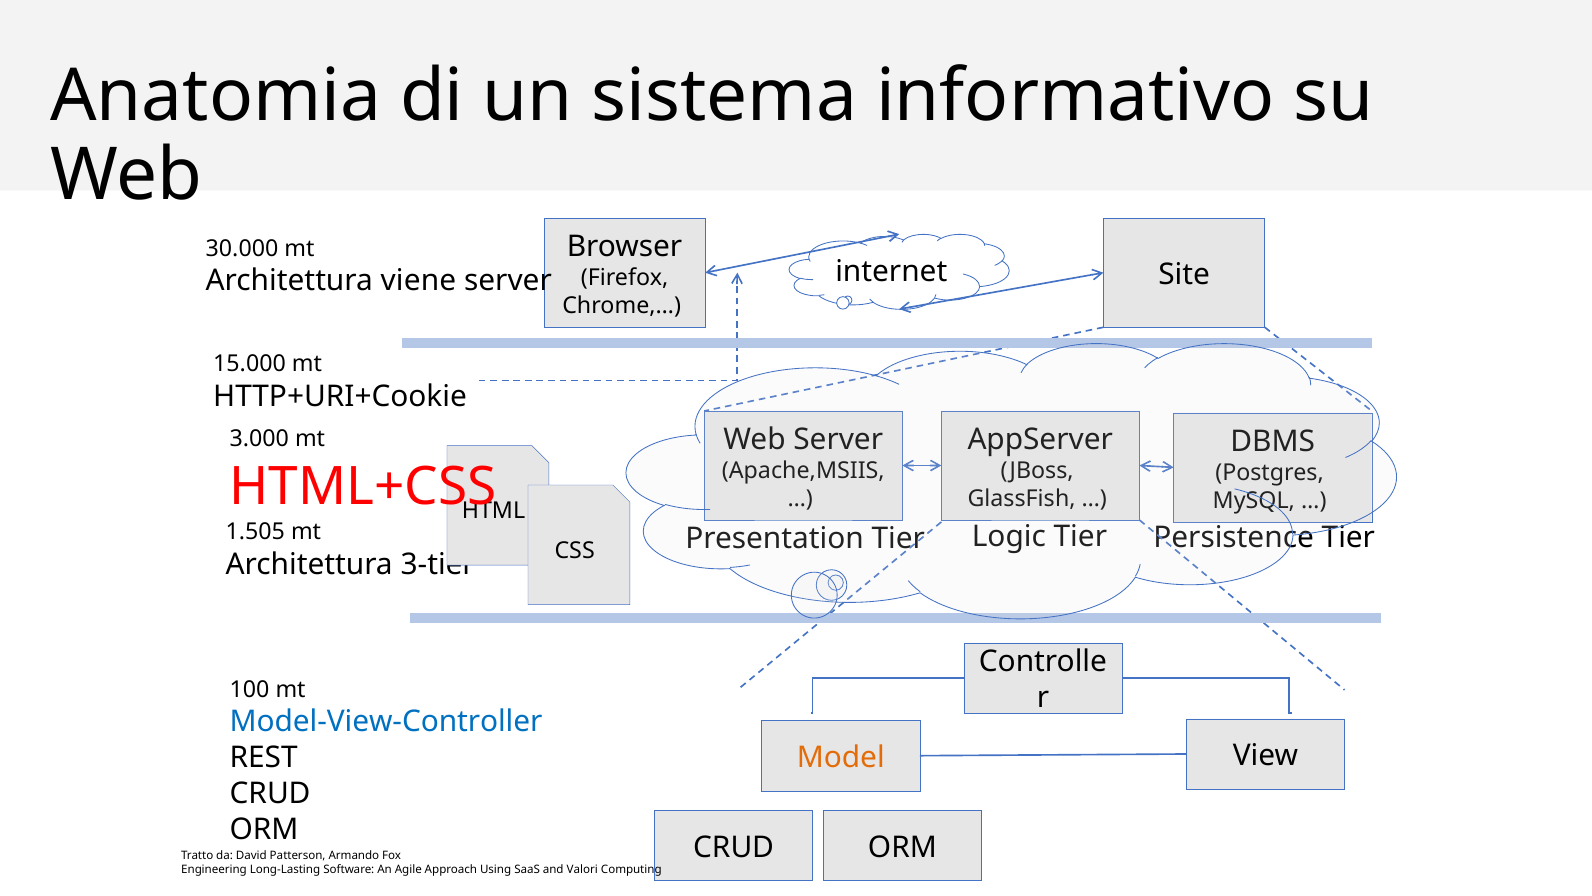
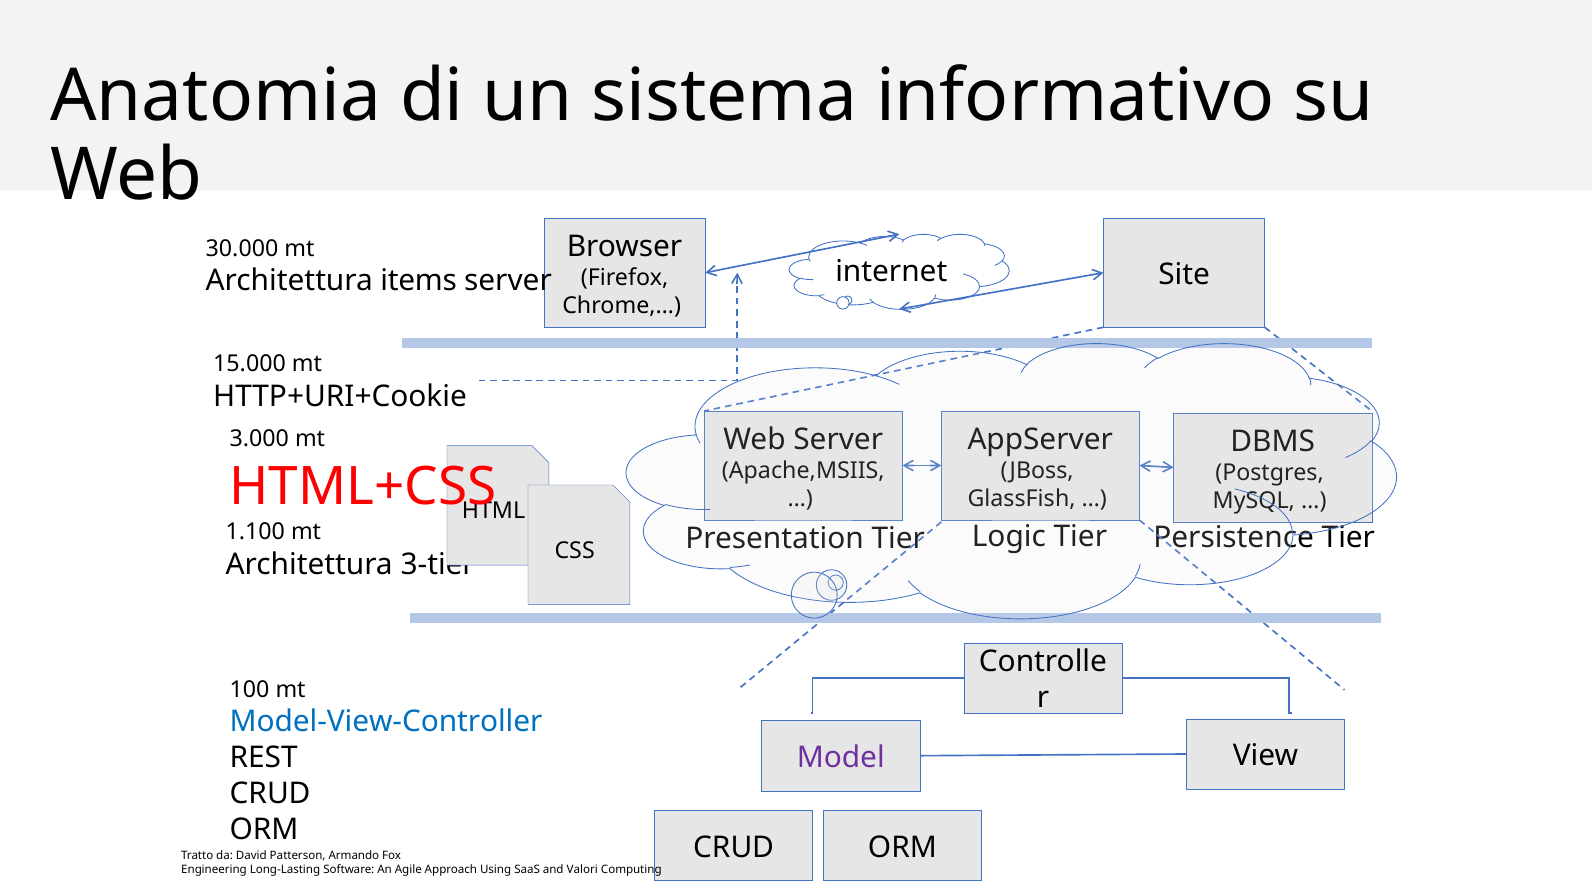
viene: viene -> items
1.505: 1.505 -> 1.100
Model colour: orange -> purple
